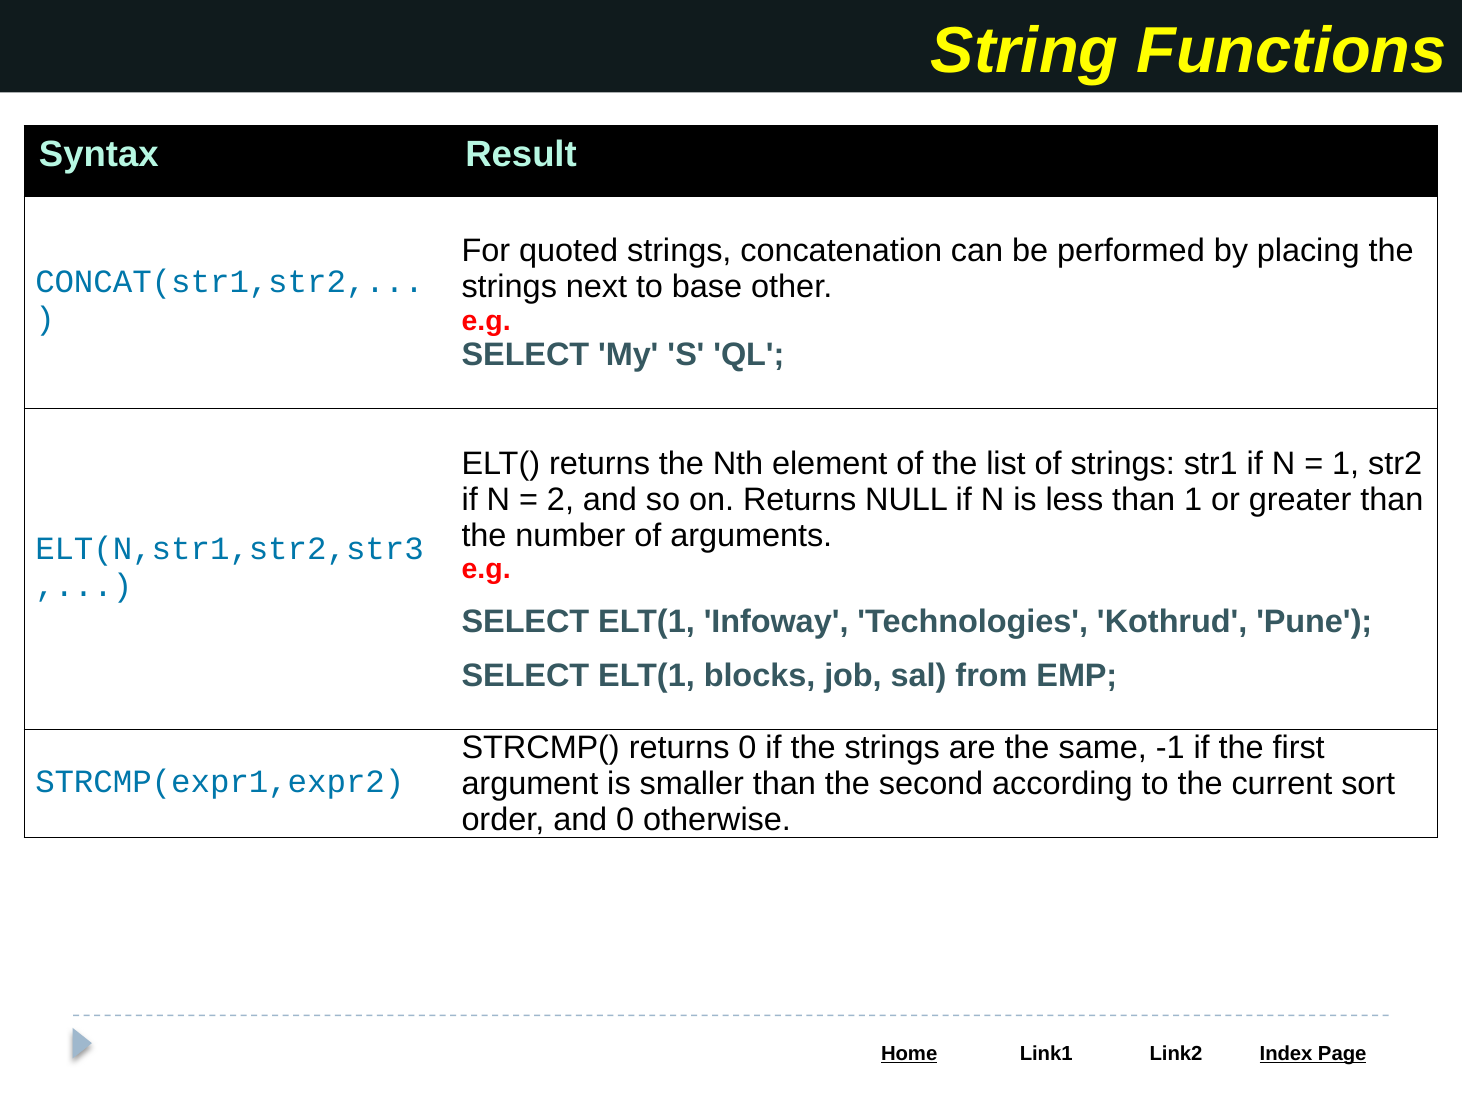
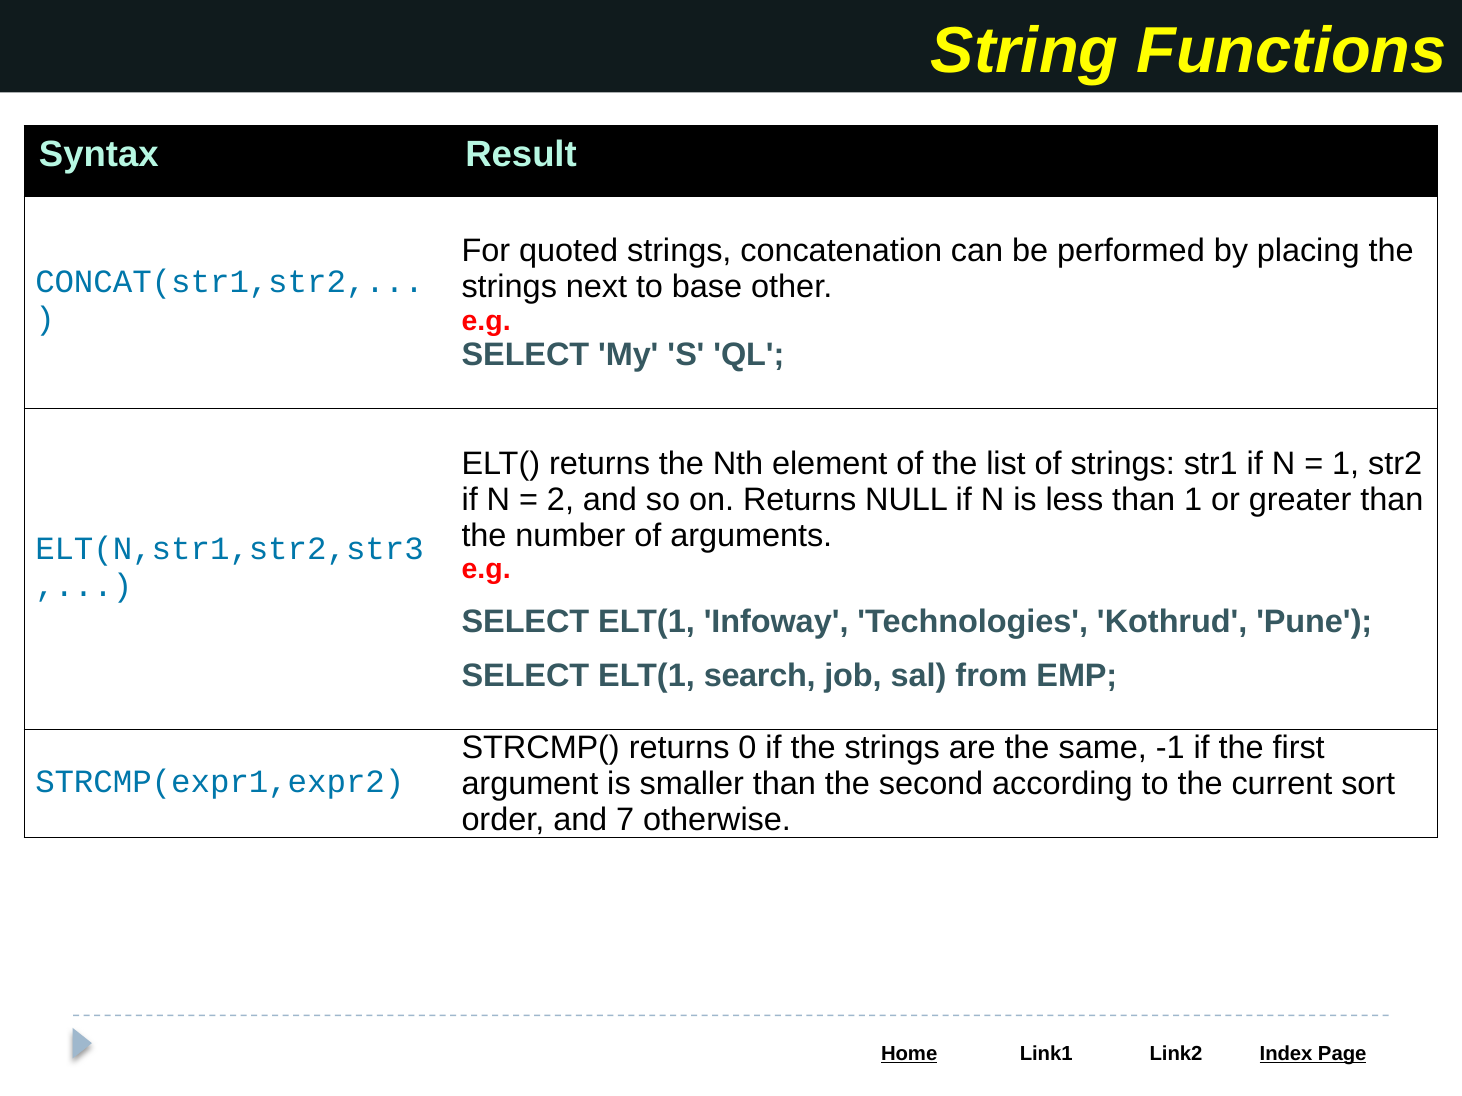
blocks: blocks -> search
and 0: 0 -> 7
